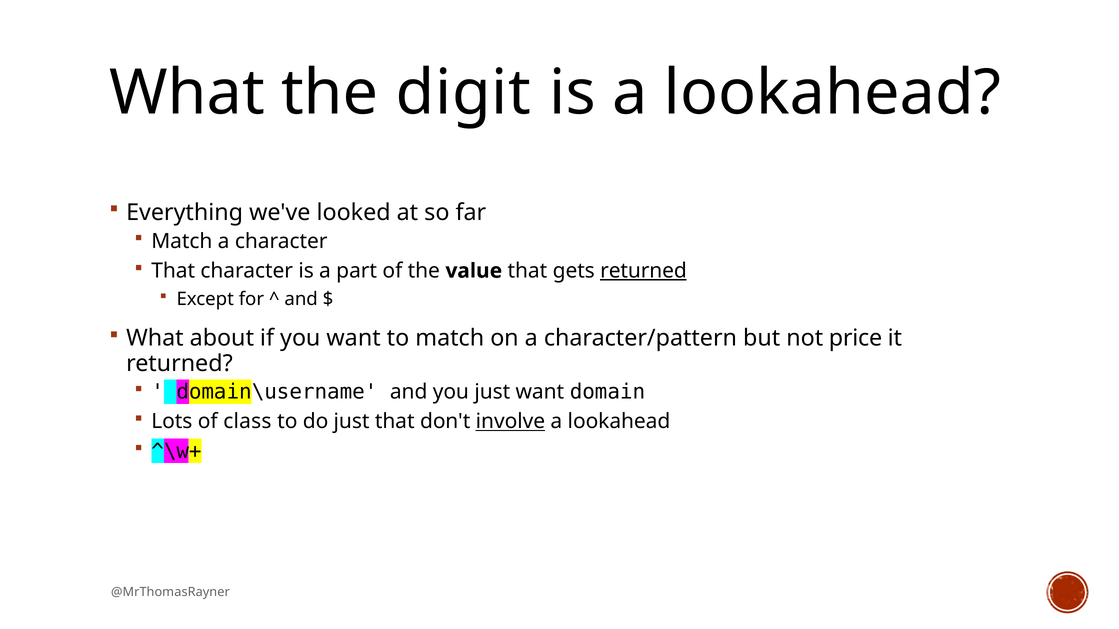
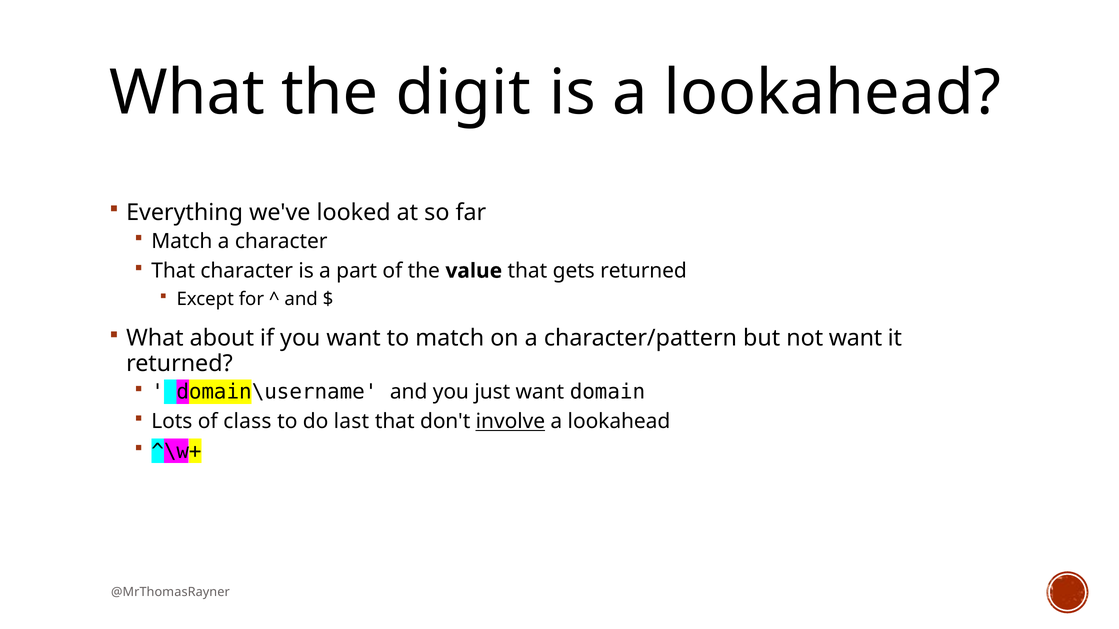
returned at (644, 271) underline: present -> none
not price: price -> want
do just: just -> last
